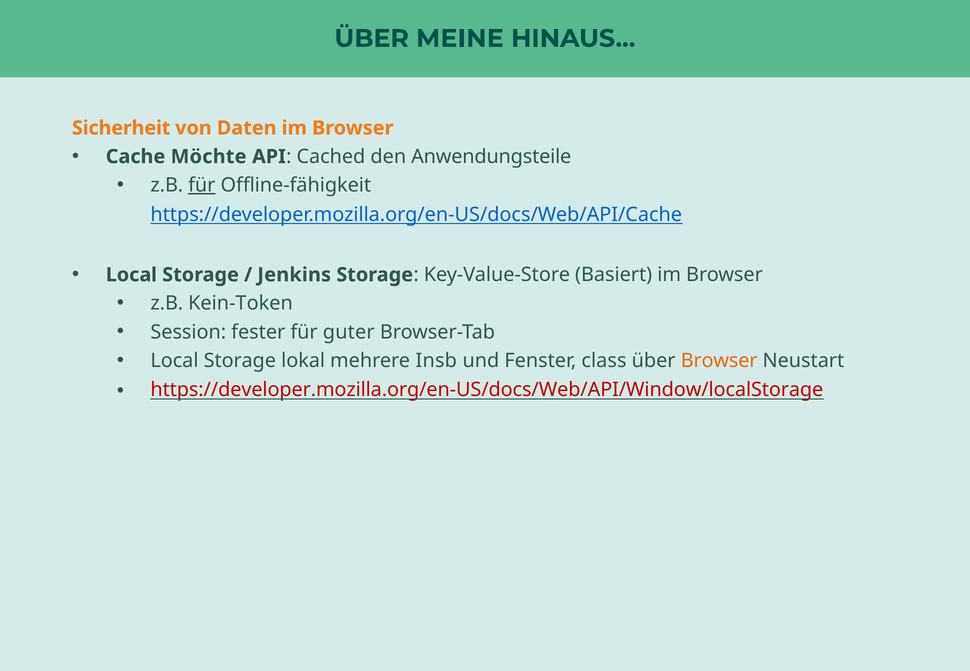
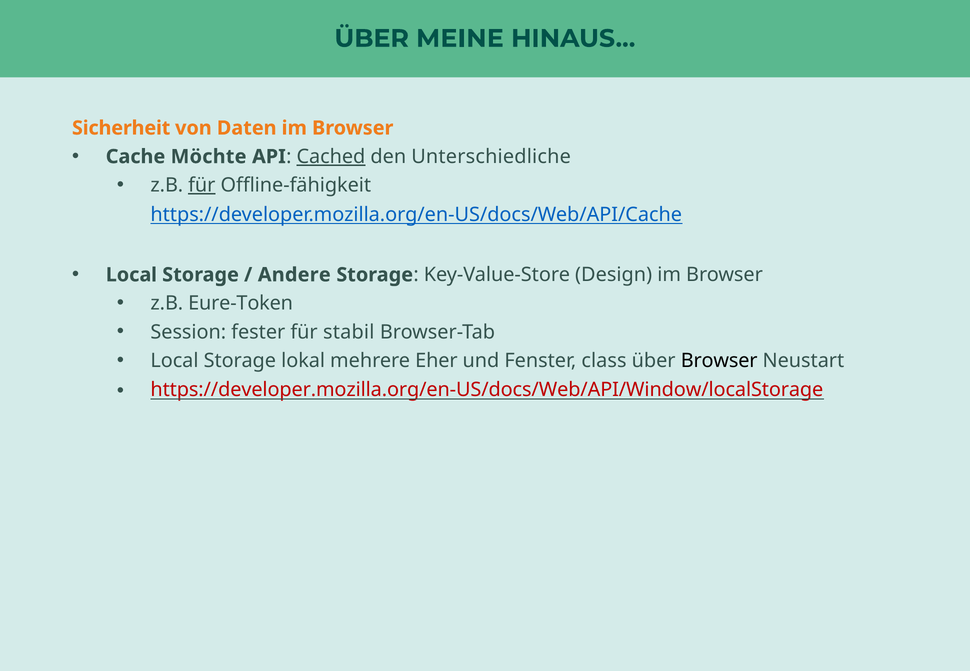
Cached underline: none -> present
Anwendungsteile: Anwendungsteile -> Unterschiedliche
Jenkins: Jenkins -> Andere
Basiert: Basiert -> Design
Kein-Token: Kein-Token -> Eure-Token
guter: guter -> stabil
Insb: Insb -> Eher
Browser at (719, 361) colour: orange -> black
